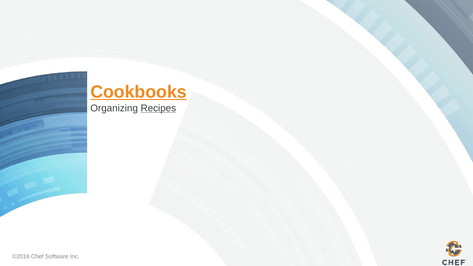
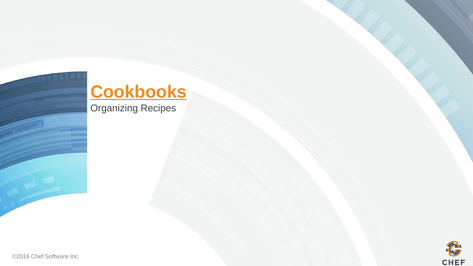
Recipes underline: present -> none
